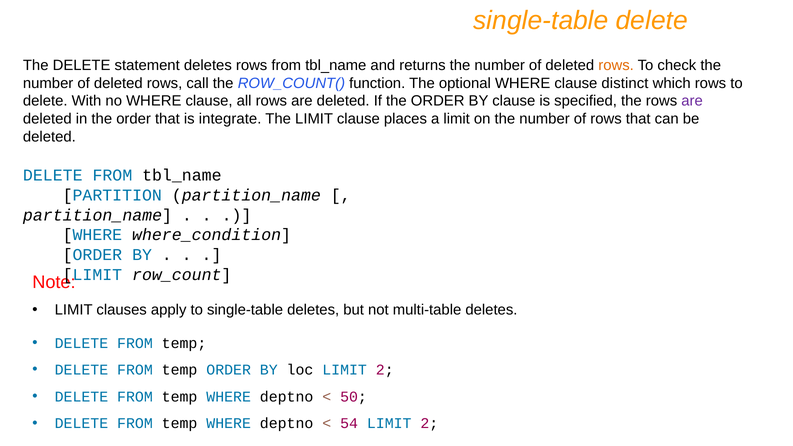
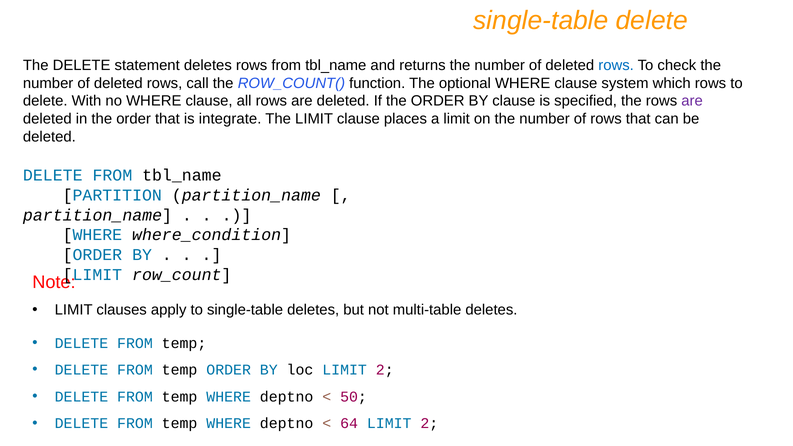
rows at (616, 65) colour: orange -> blue
distinct: distinct -> system
54: 54 -> 64
